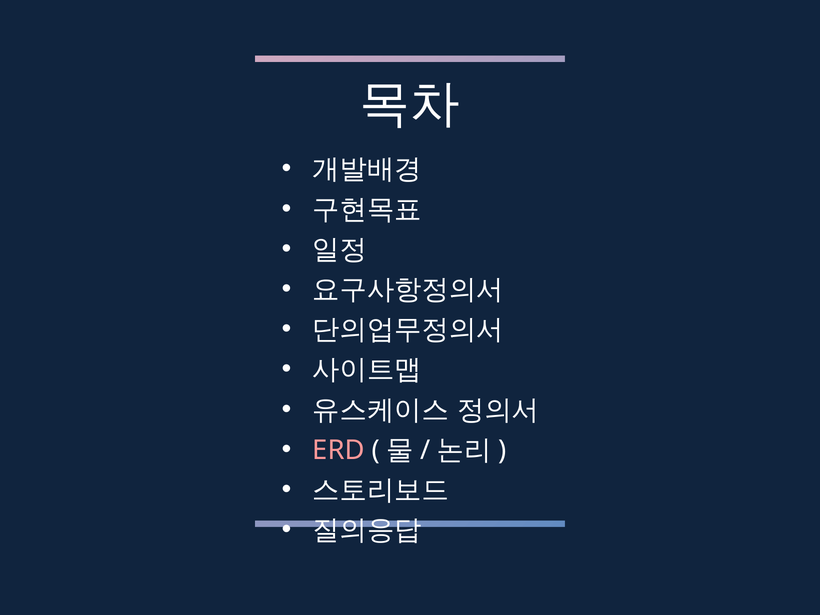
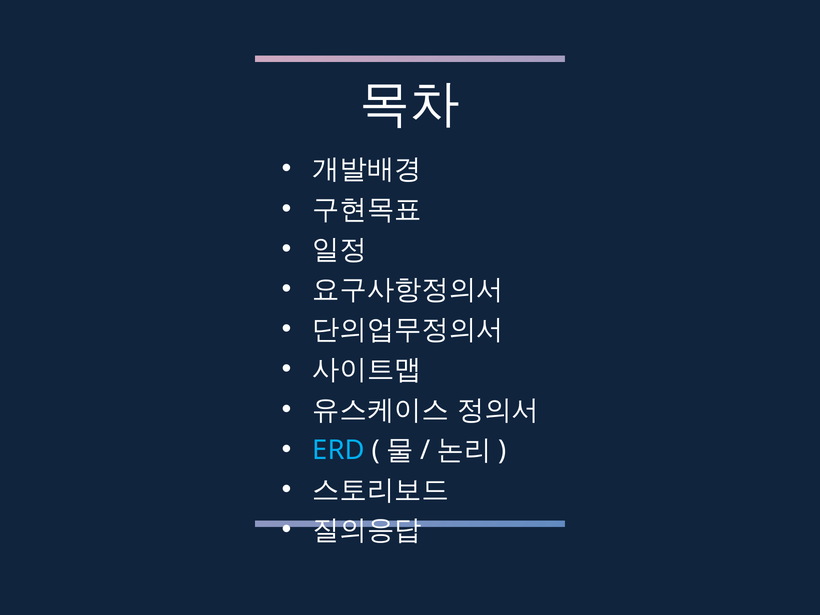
ERD colour: pink -> light blue
